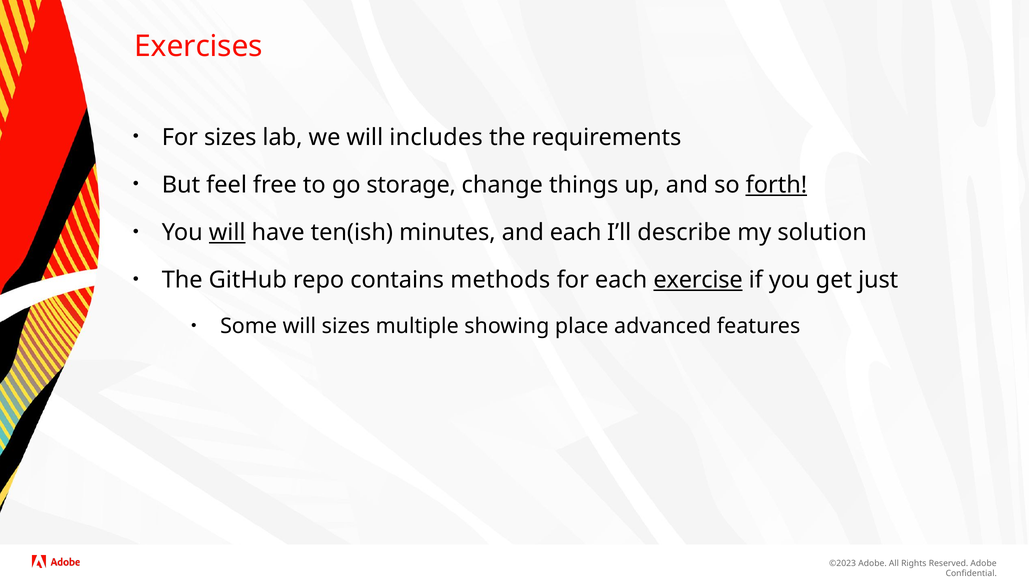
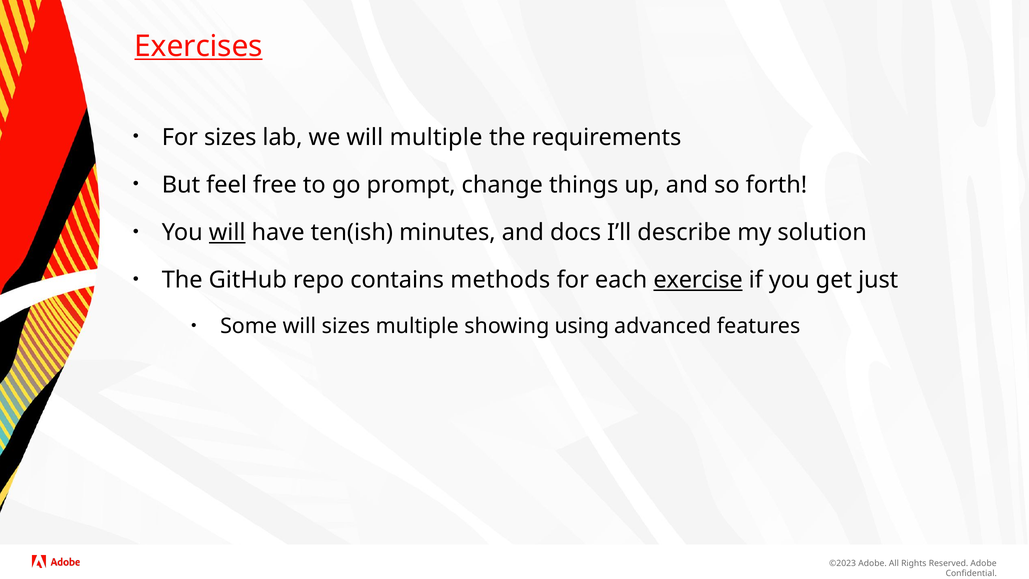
Exercises underline: none -> present
will includes: includes -> multiple
storage: storage -> prompt
forth underline: present -> none
and each: each -> docs
place: place -> using
